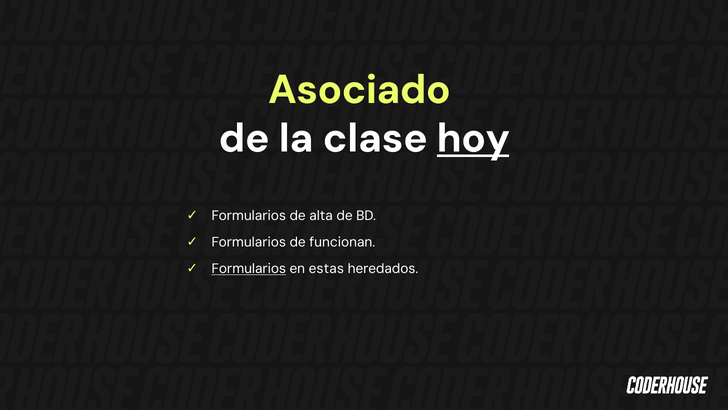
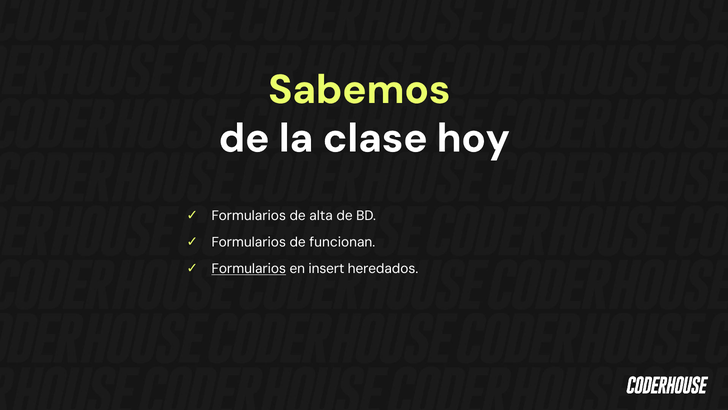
Asociado: Asociado -> Sabemos
hoy underline: present -> none
estas: estas -> insert
